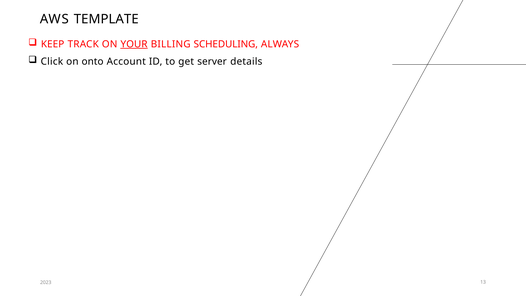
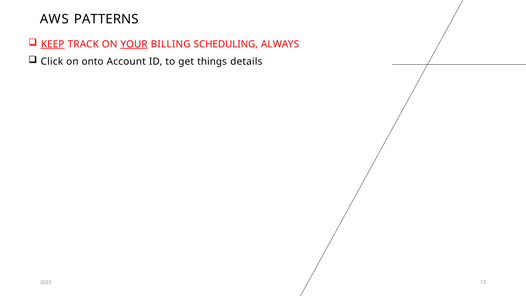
TEMPLATE: TEMPLATE -> PATTERNS
KEEP underline: none -> present
server: server -> things
